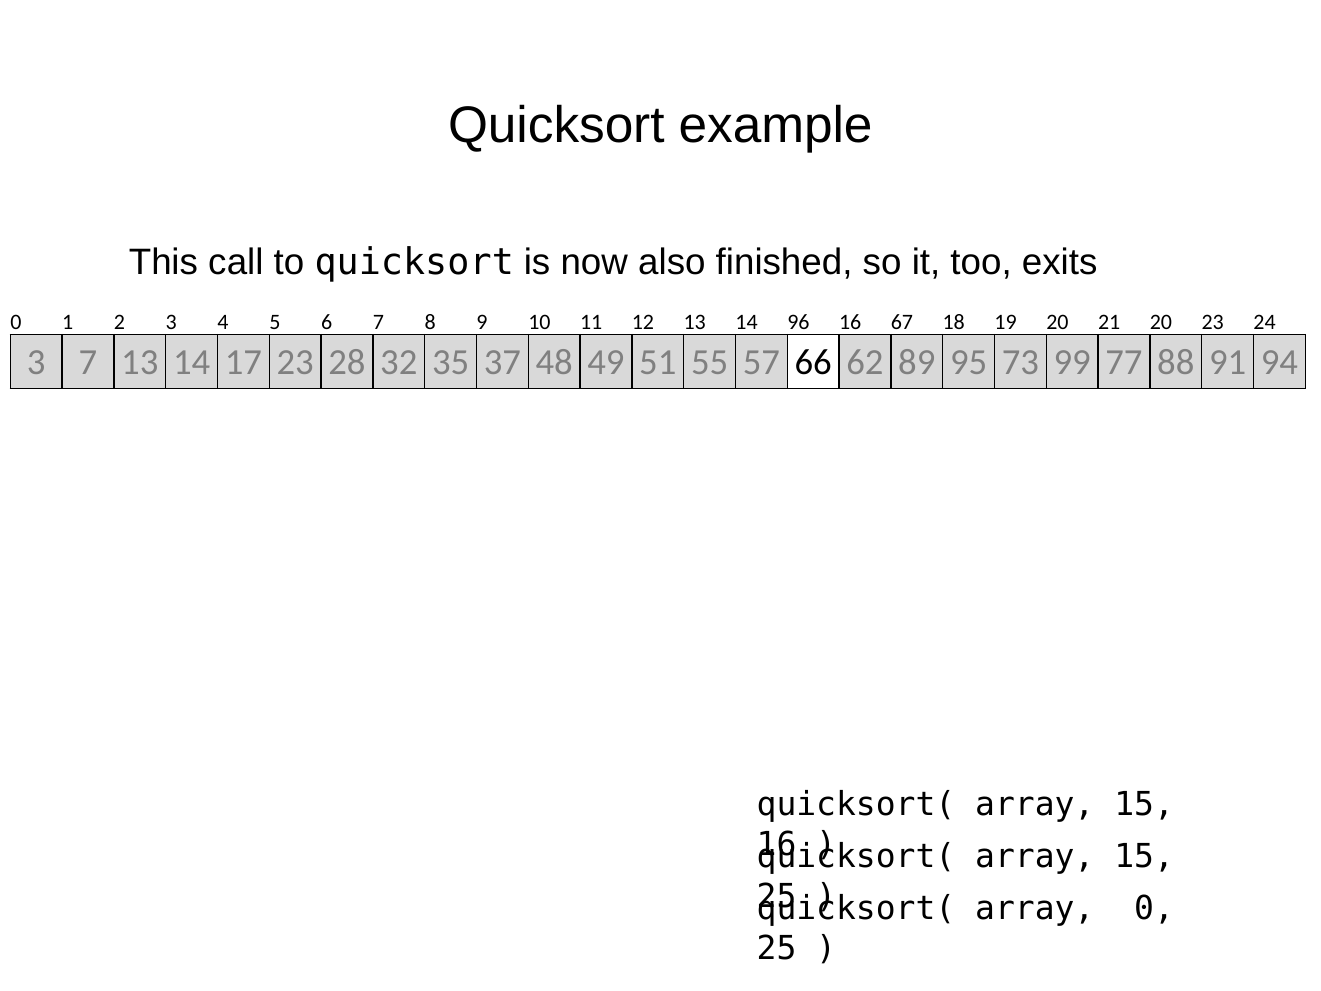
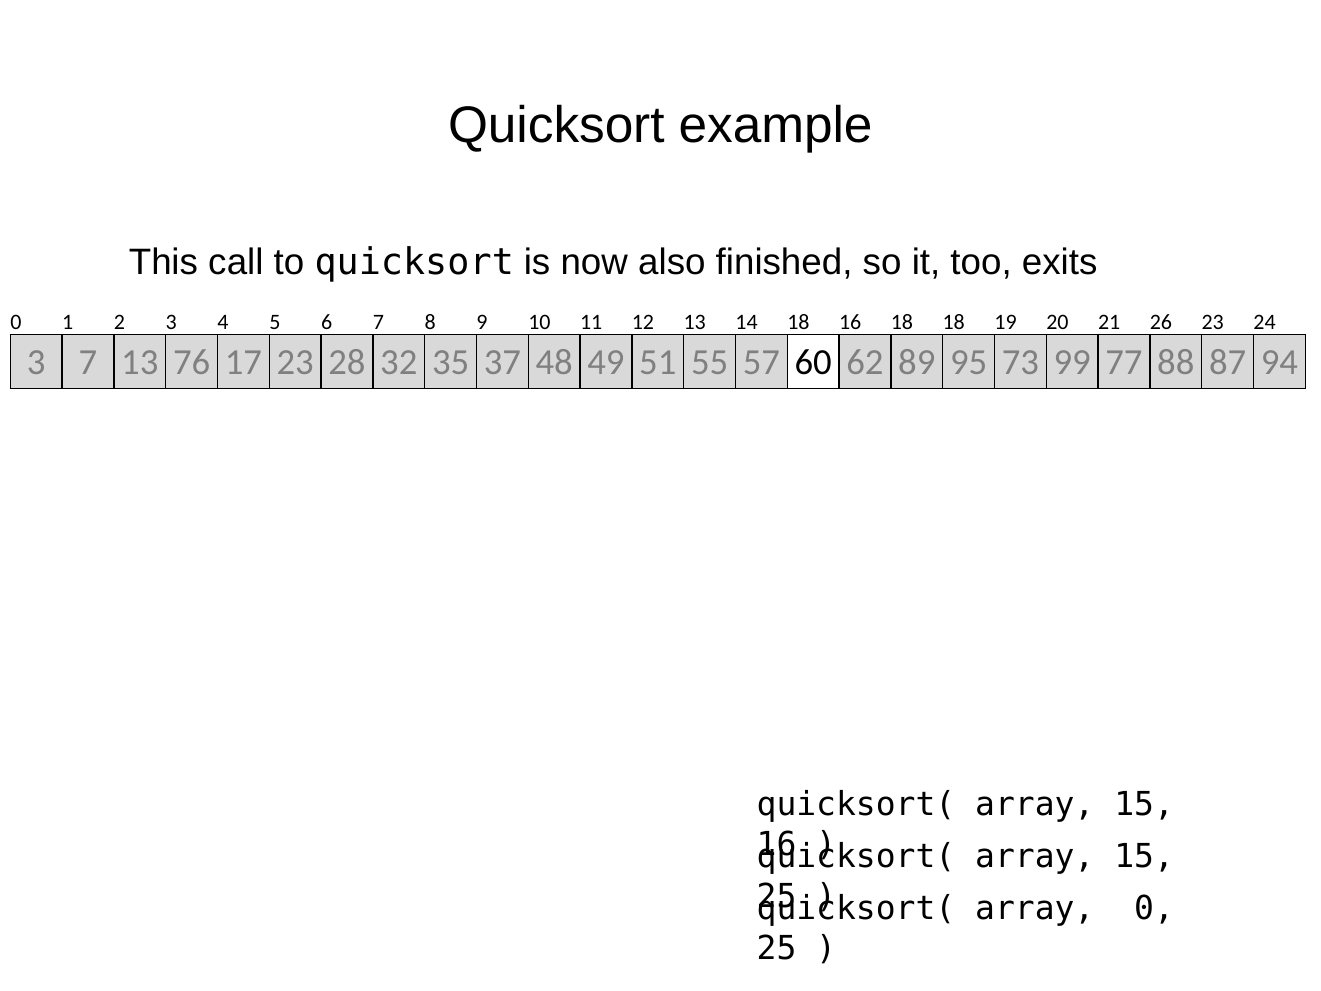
14 96: 96 -> 18
16 67: 67 -> 18
21 20: 20 -> 26
7 13 14: 14 -> 76
66: 66 -> 60
91: 91 -> 87
